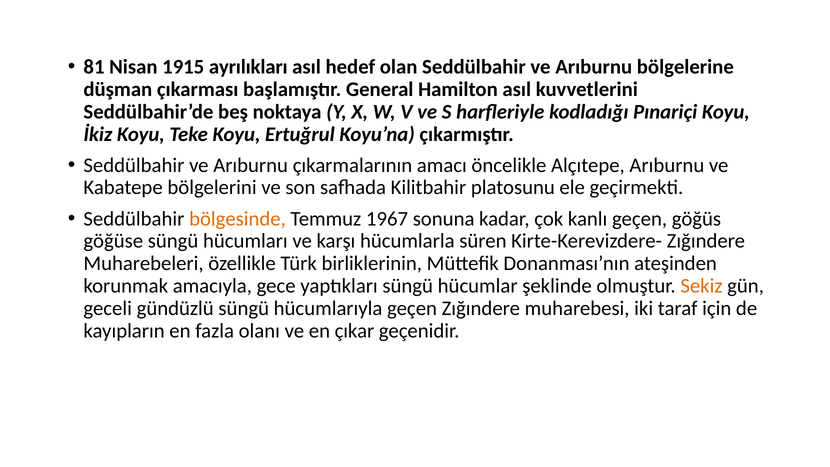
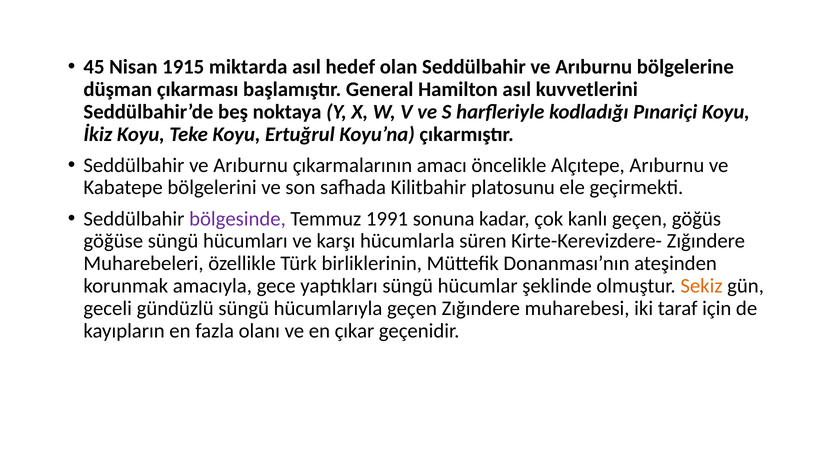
81: 81 -> 45
ayrılıkları: ayrılıkları -> miktarda
bölgesinde colour: orange -> purple
1967: 1967 -> 1991
